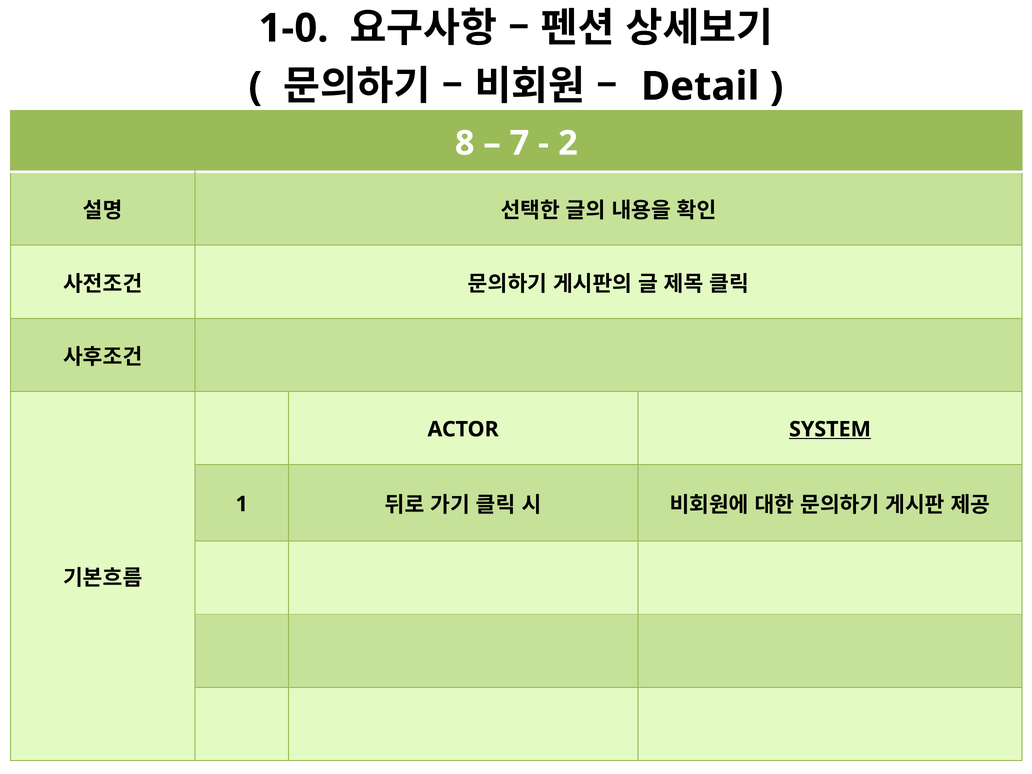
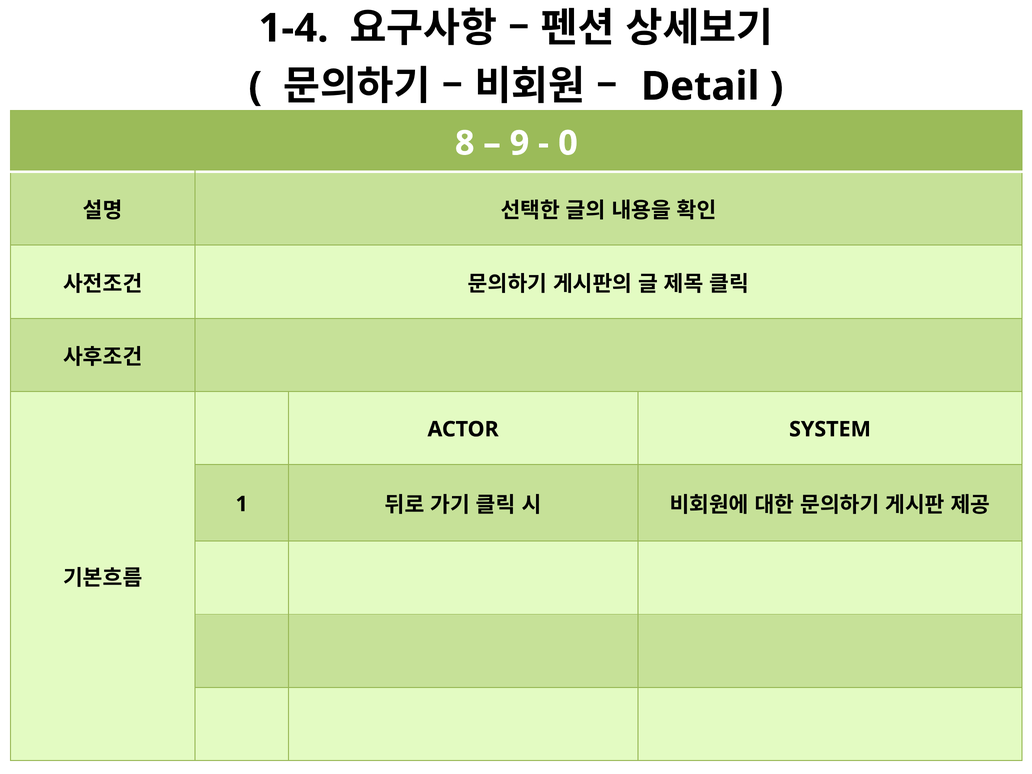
1-0: 1-0 -> 1-4
7: 7 -> 9
2: 2 -> 0
SYSTEM underline: present -> none
